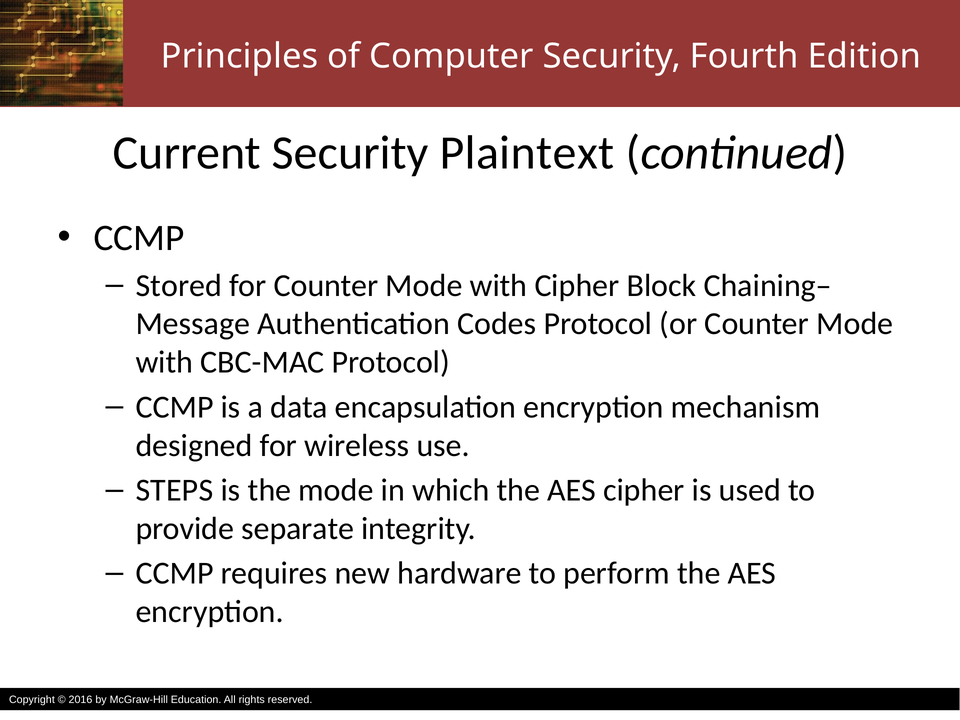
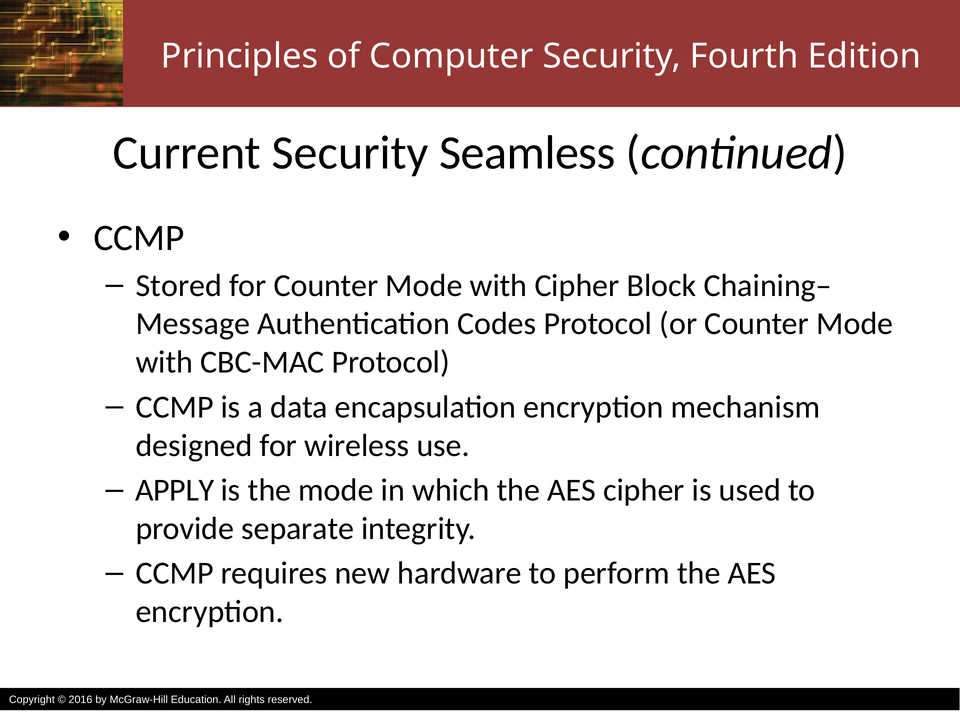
Plaintext: Plaintext -> Seamless
STEPS: STEPS -> APPLY
